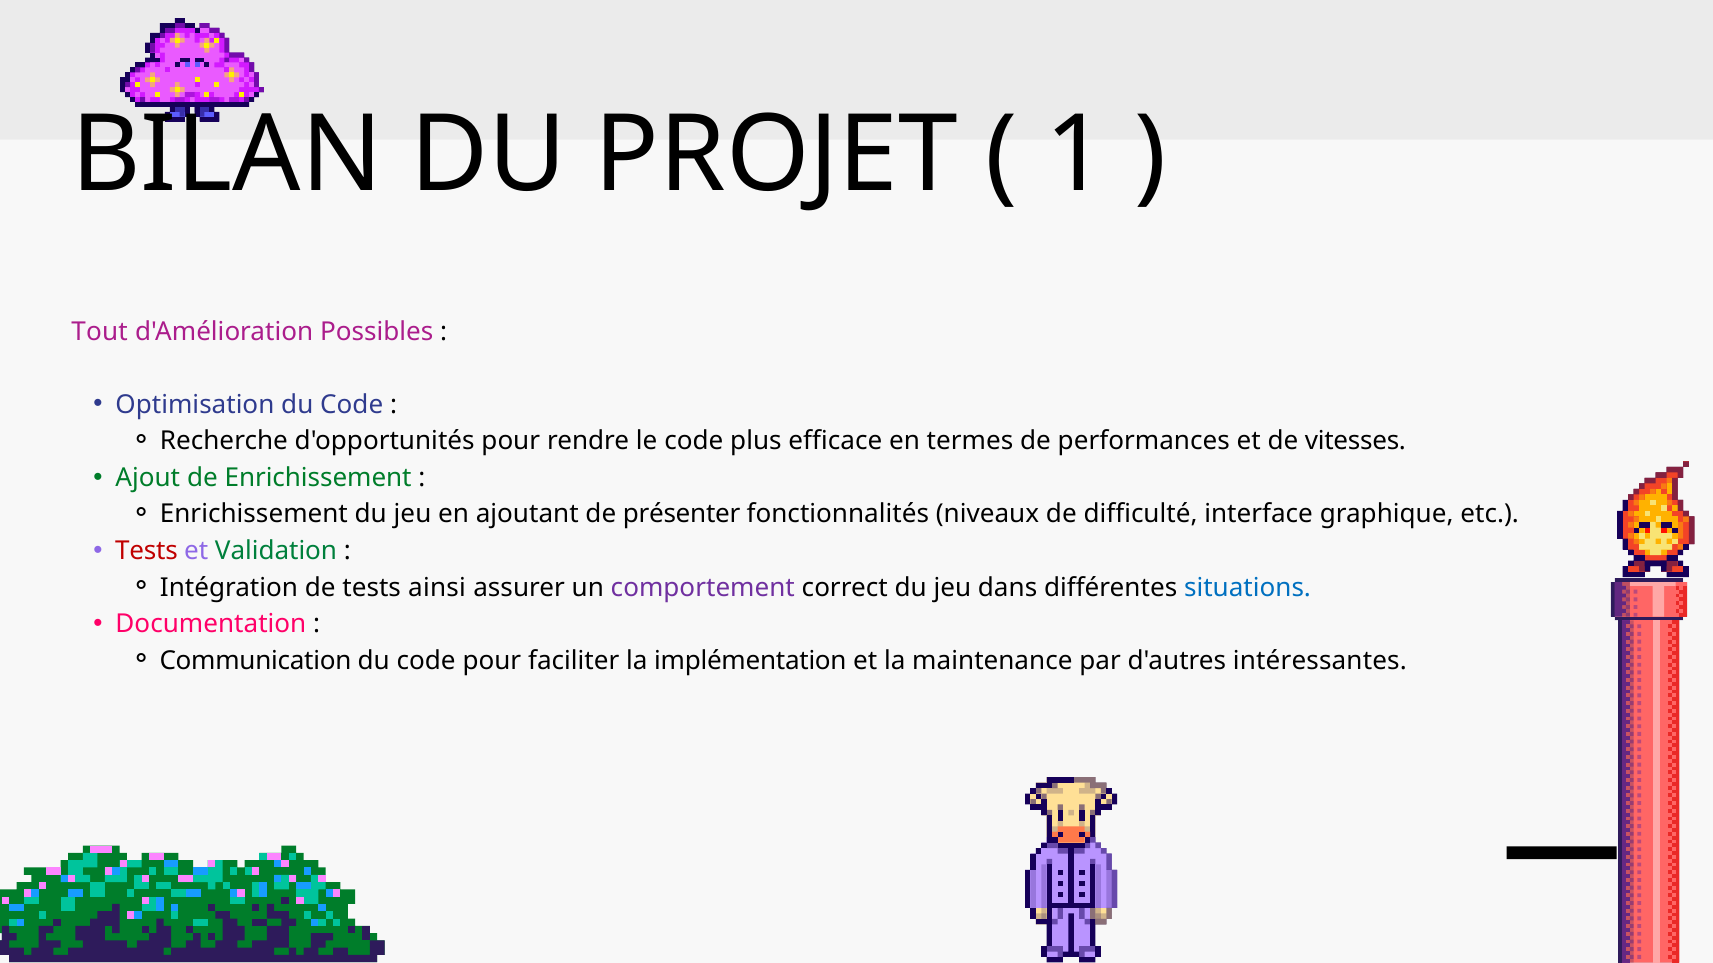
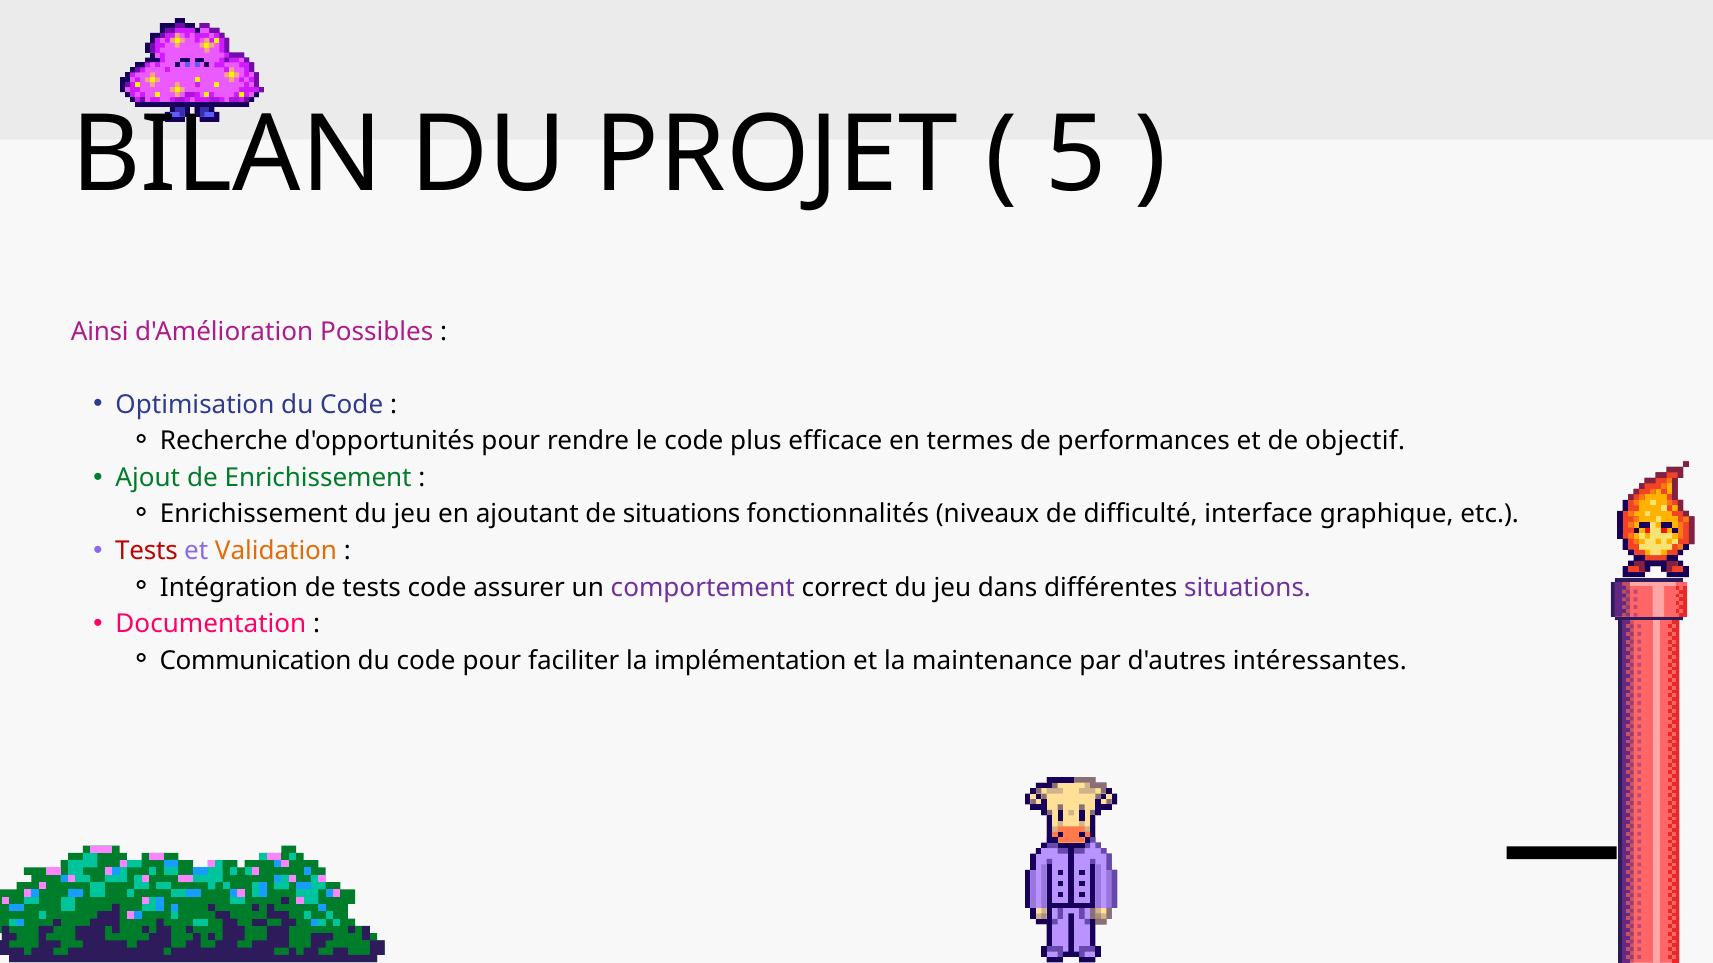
1: 1 -> 5
Tout: Tout -> Ainsi
vitesses: vitesses -> objectif
de présenter: présenter -> situations
Validation colour: green -> orange
tests ainsi: ainsi -> code
situations at (1248, 588) colour: blue -> purple
